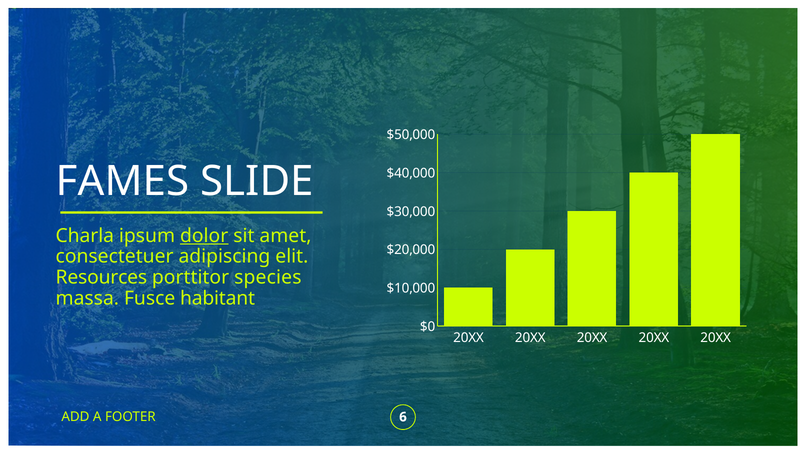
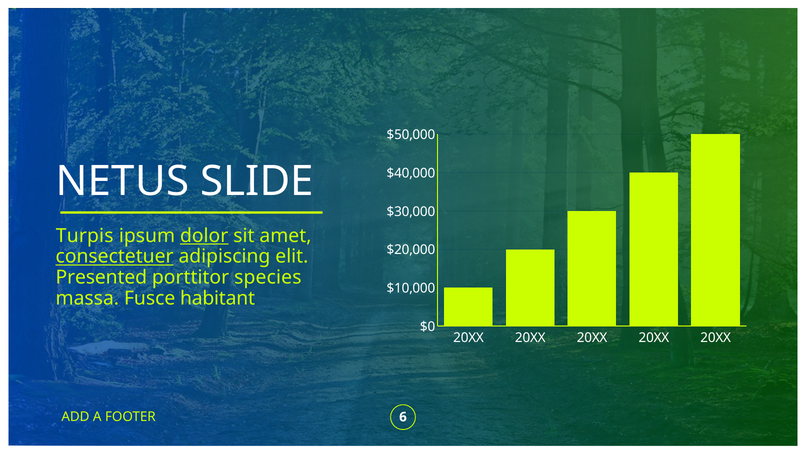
FAMES: FAMES -> NETUS
Charla: Charla -> Turpis
consectetuer underline: none -> present
Resources: Resources -> Presented
